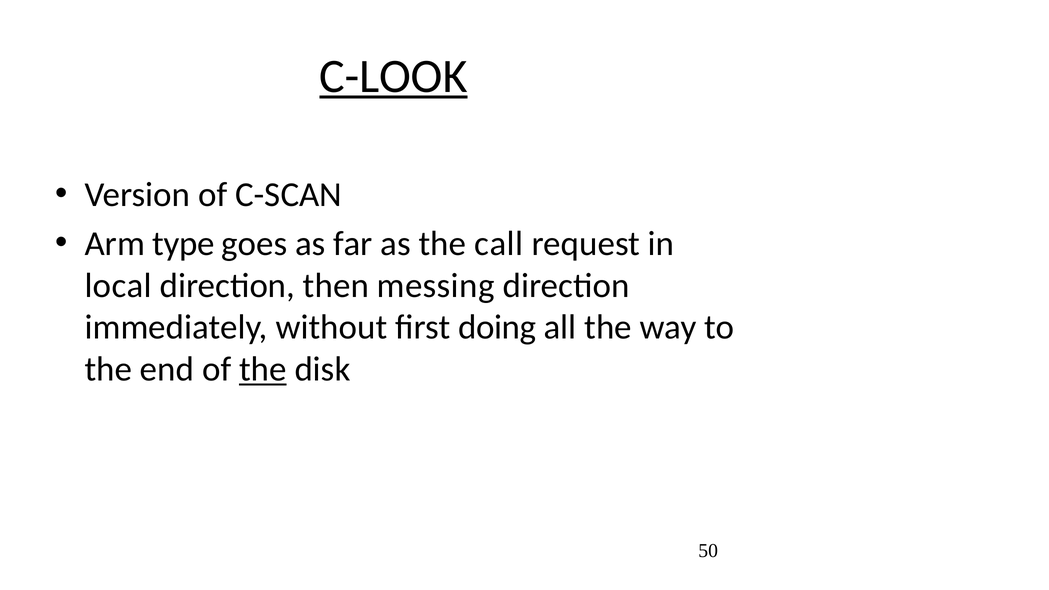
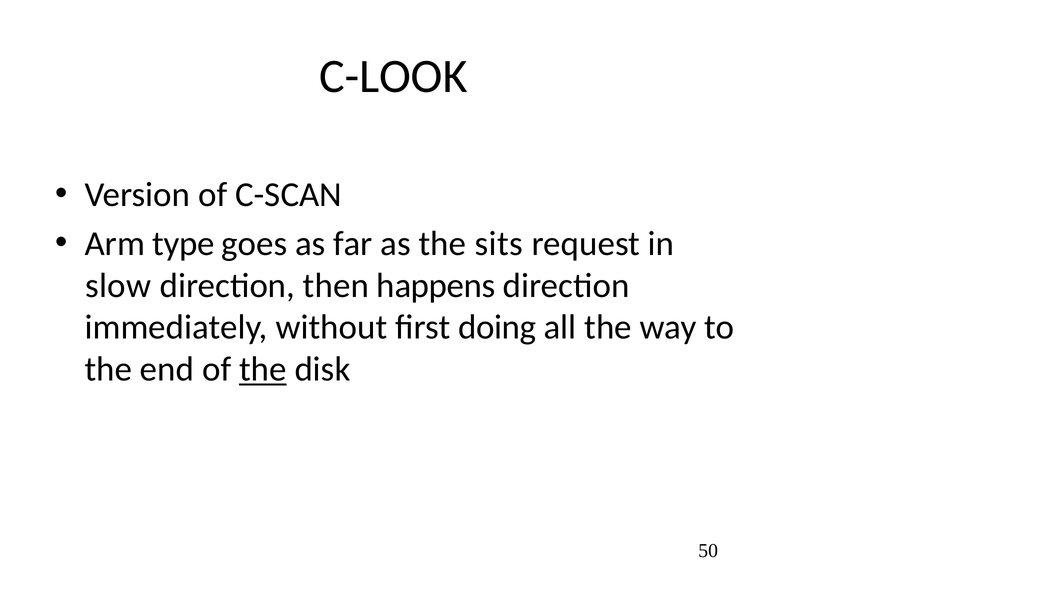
C-LOOK underline: present -> none
call: call -> sits
local: local -> slow
messing: messing -> happens
